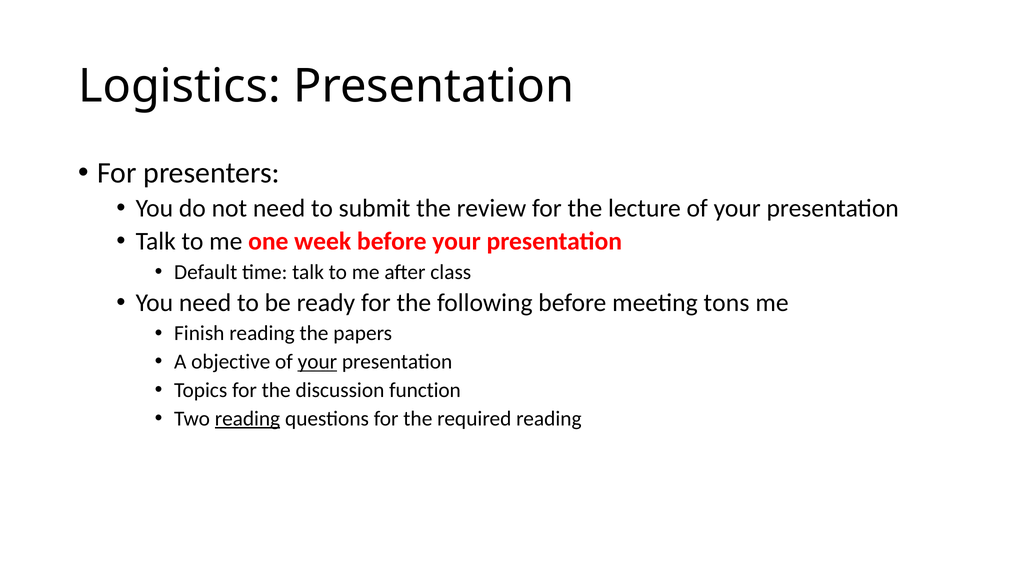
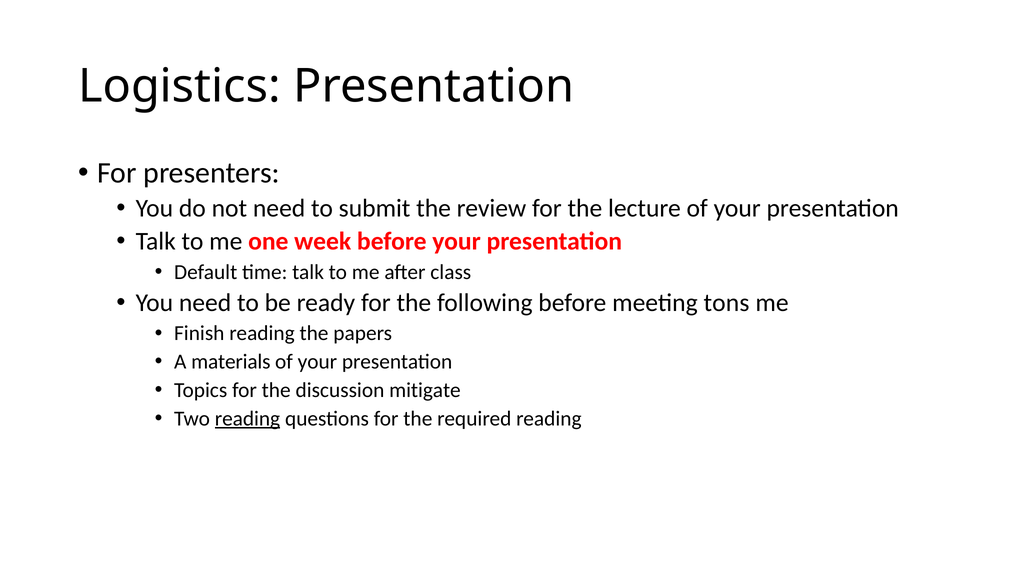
objective: objective -> materials
your at (317, 362) underline: present -> none
function: function -> mitigate
